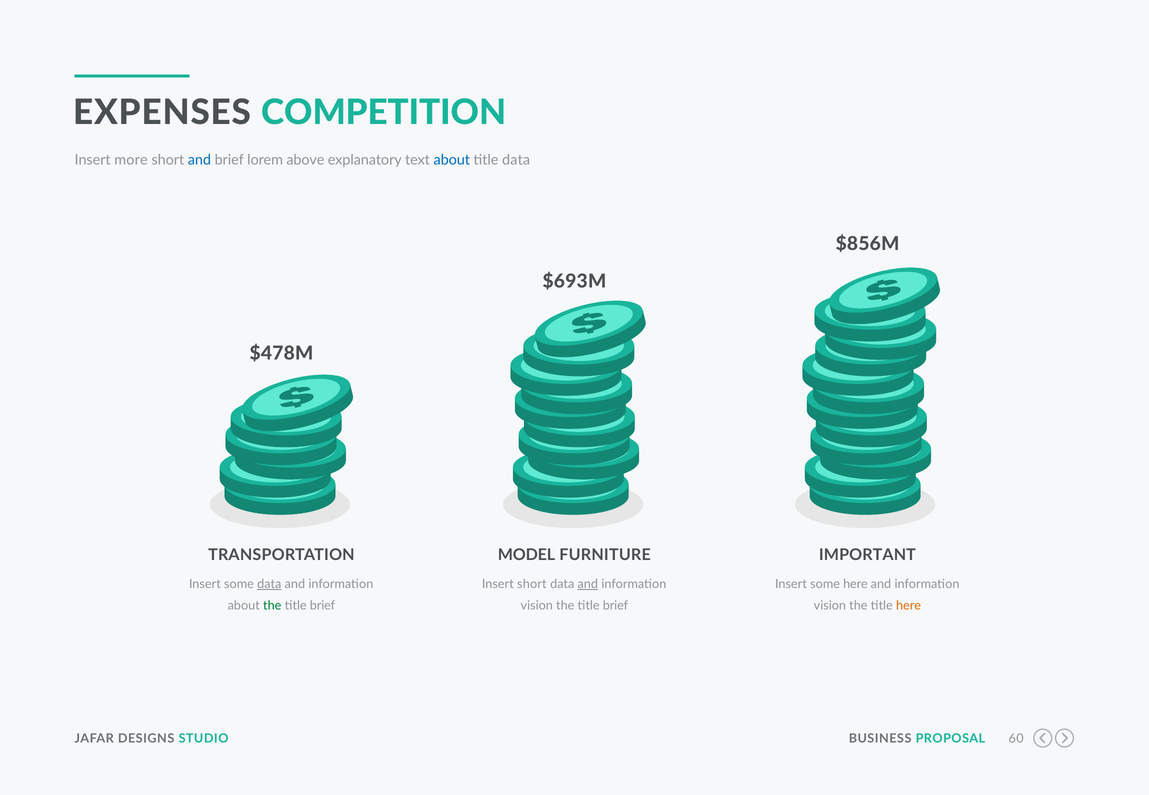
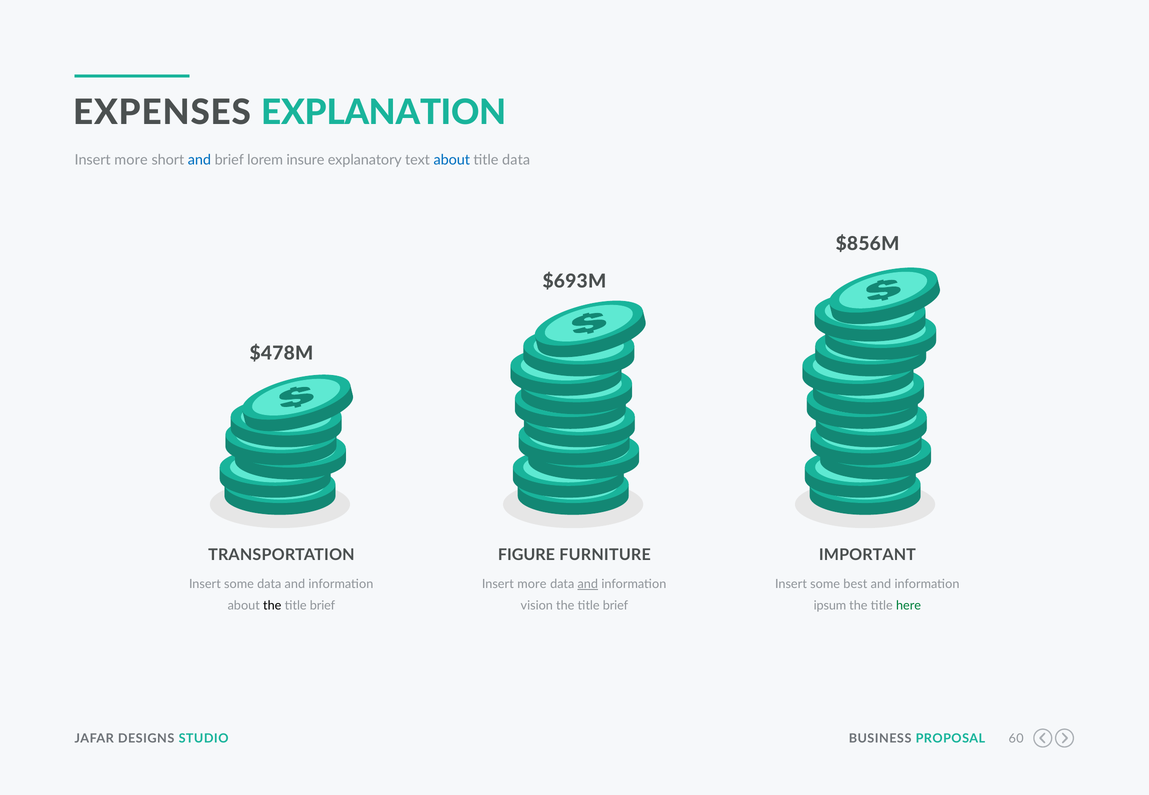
COMPETITION: COMPETITION -> EXPLANATION
above: above -> insure
MODEL: MODEL -> FIGURE
data at (269, 584) underline: present -> none
short at (532, 584): short -> more
some here: here -> best
the at (272, 606) colour: green -> black
vision at (830, 606): vision -> ipsum
here at (909, 606) colour: orange -> green
